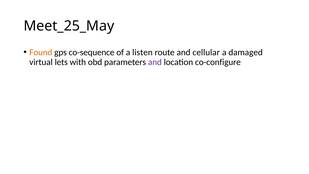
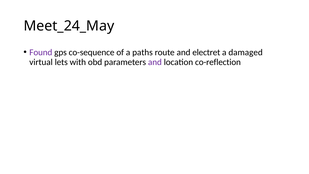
Meet_25_May: Meet_25_May -> Meet_24_May
Found colour: orange -> purple
listen: listen -> paths
cellular: cellular -> electret
co-configure: co-configure -> co-reflection
